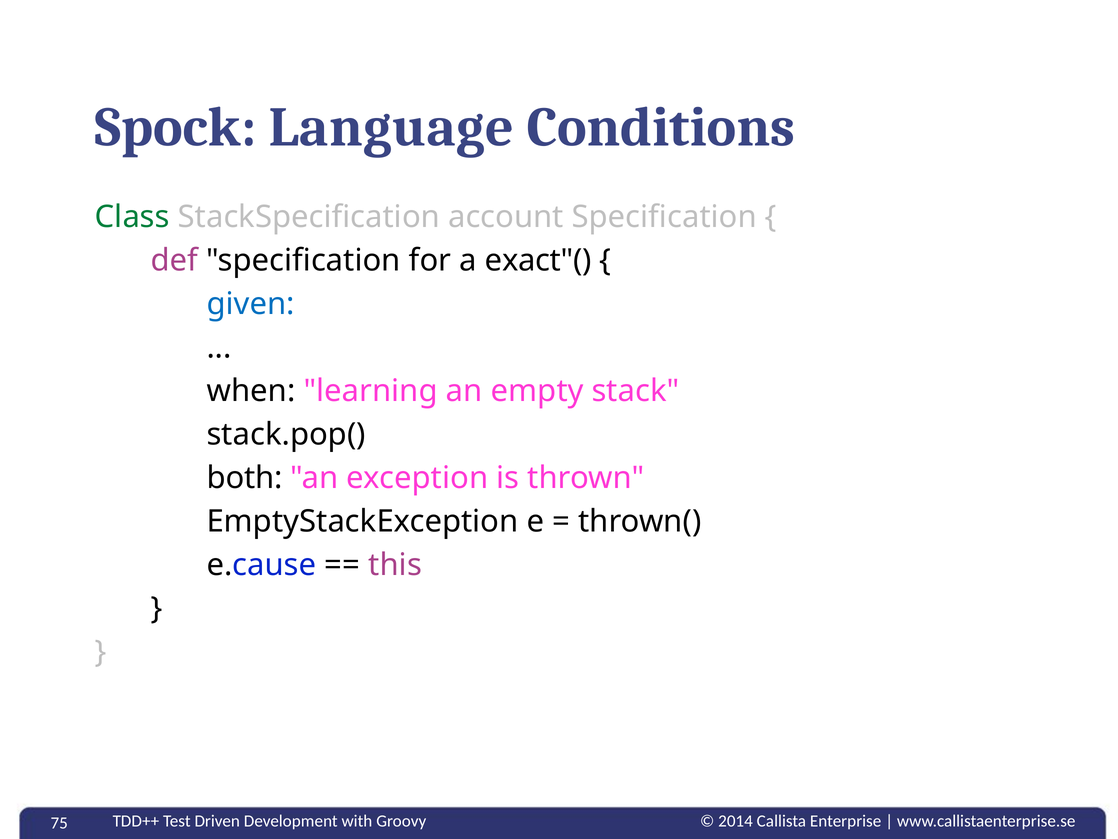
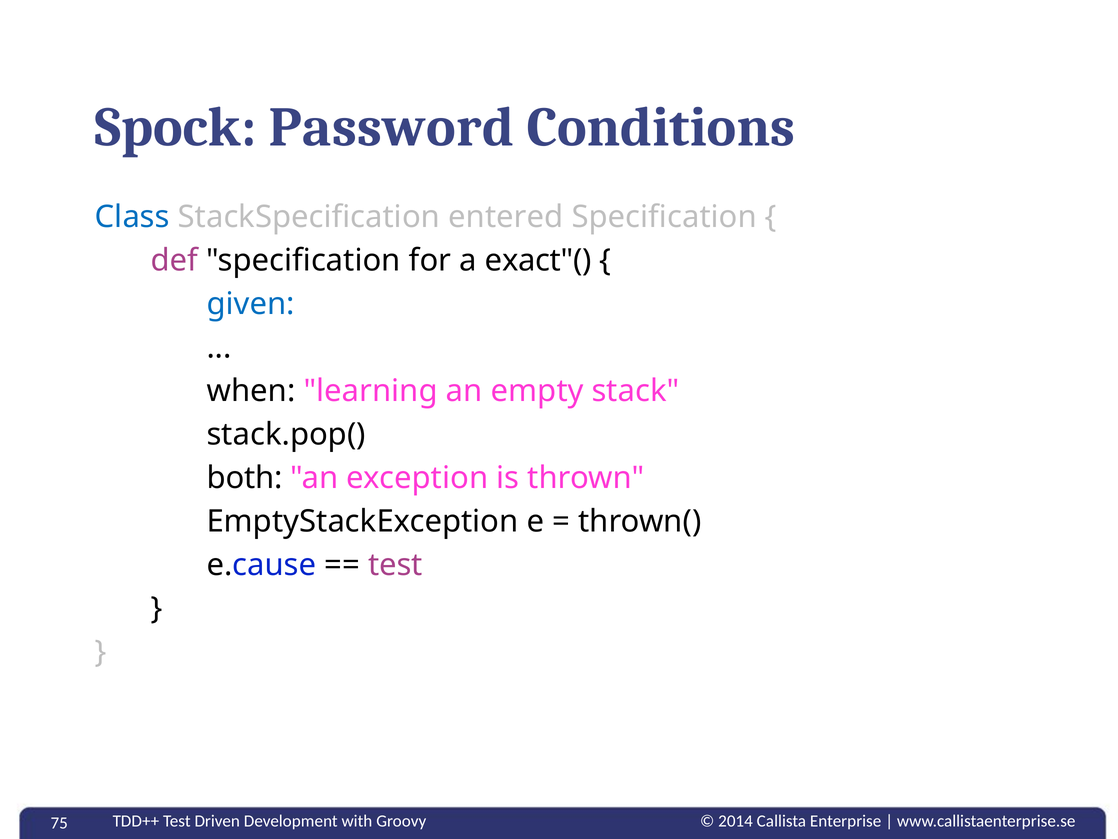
Language: Language -> Password
Class colour: green -> blue
account: account -> entered
this at (395, 565): this -> test
